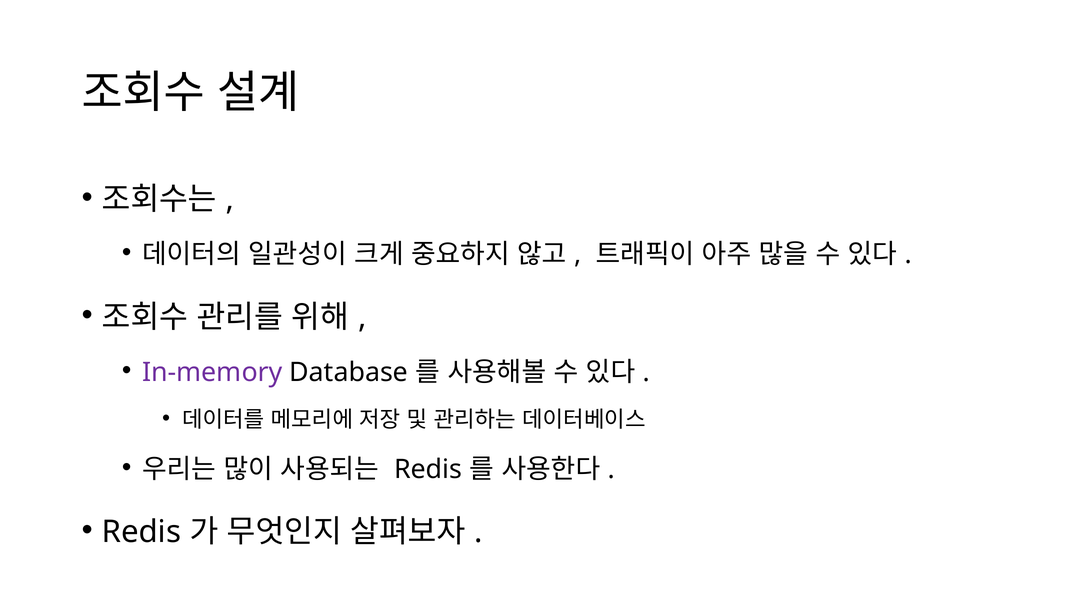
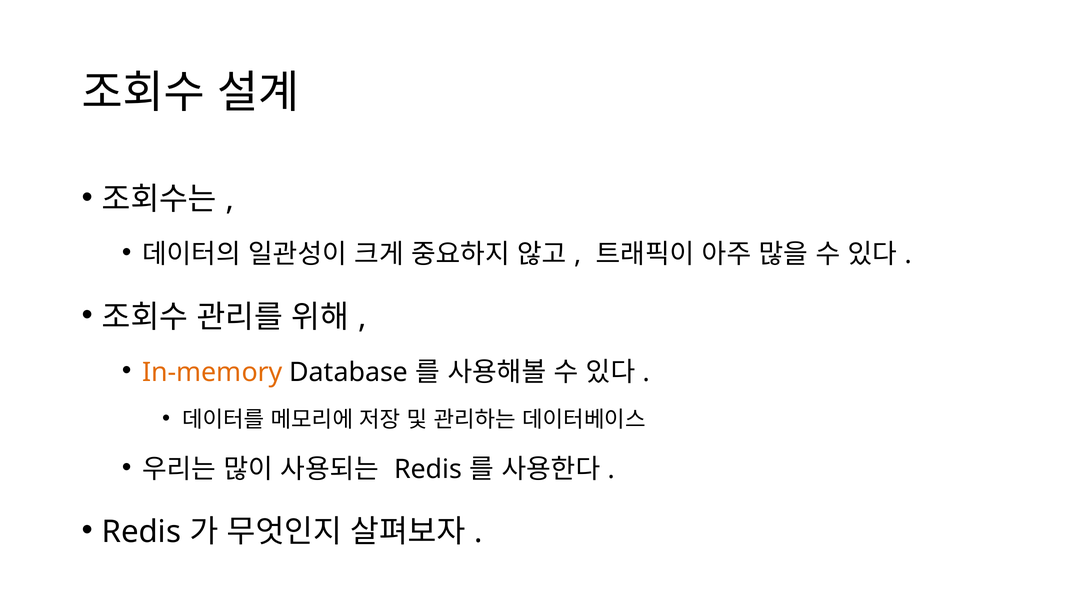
In-memory colour: purple -> orange
